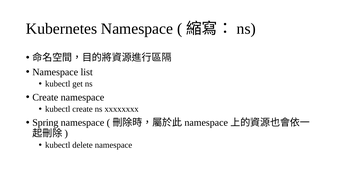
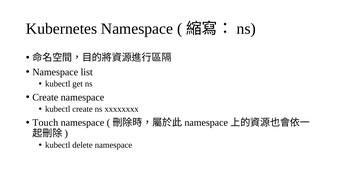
Spring: Spring -> Touch
